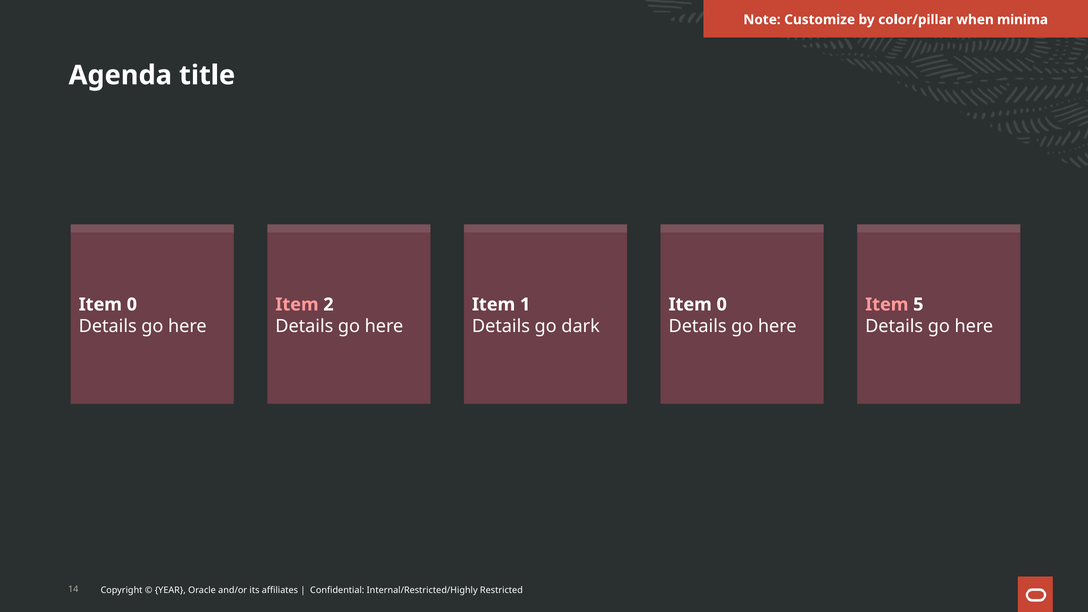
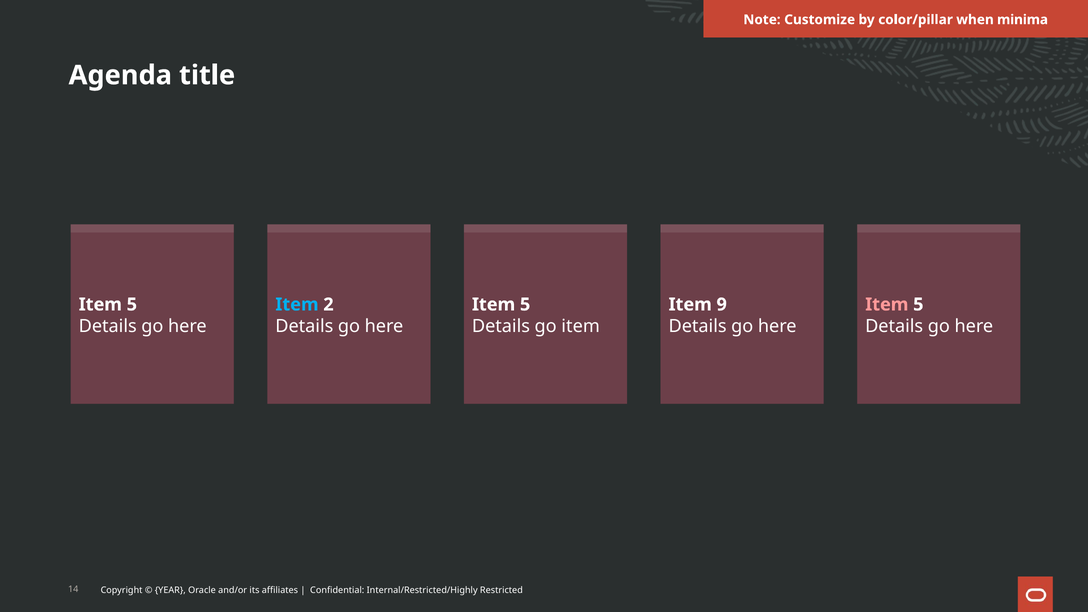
0 at (132, 305): 0 -> 5
Item at (297, 305) colour: pink -> light blue
1 at (525, 305): 1 -> 5
0 at (722, 305): 0 -> 9
go dark: dark -> item
